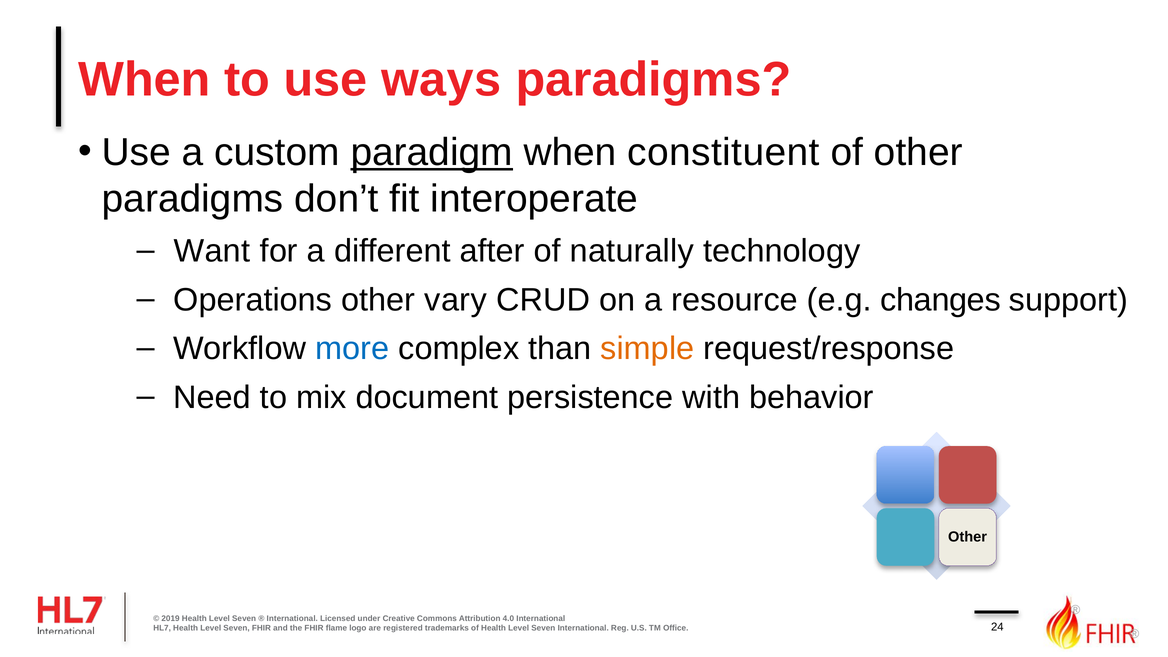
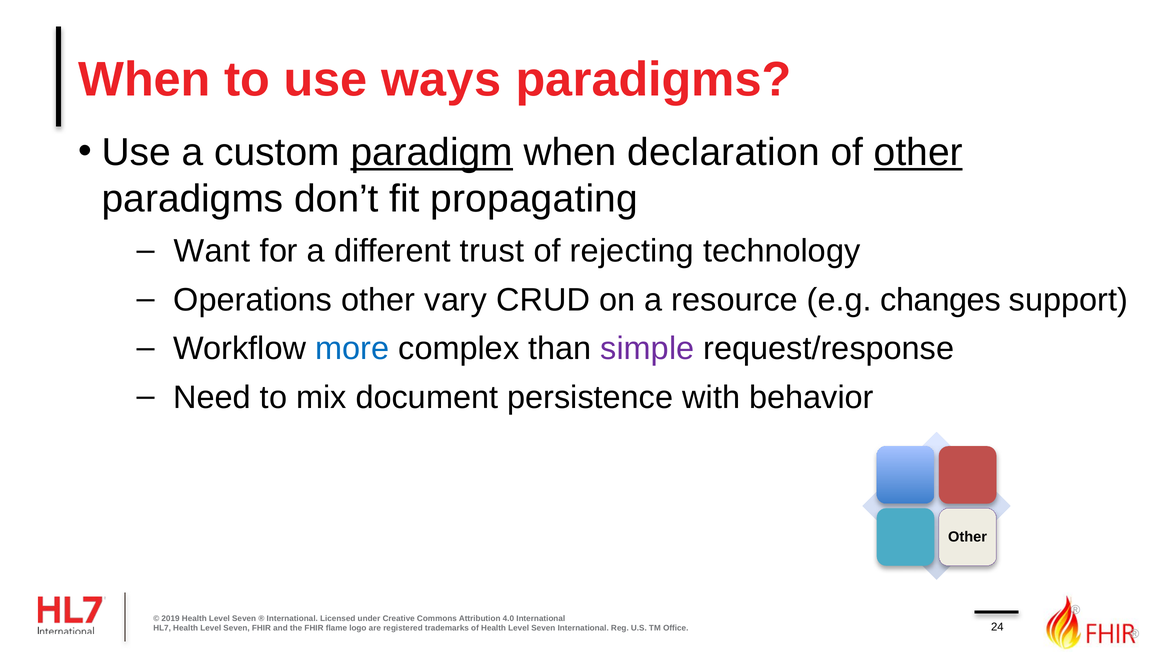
constituent: constituent -> declaration
other at (918, 152) underline: none -> present
interoperate: interoperate -> propagating
after: after -> trust
naturally: naturally -> rejecting
simple colour: orange -> purple
